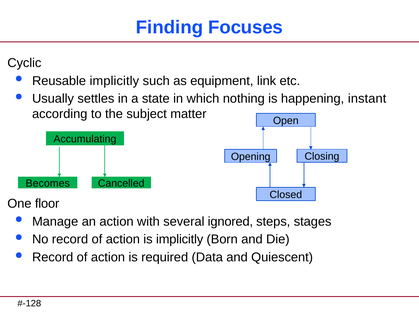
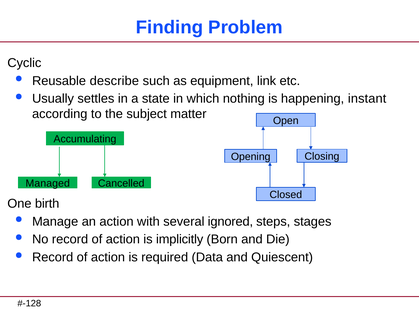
Focuses: Focuses -> Problem
Reusable implicitly: implicitly -> describe
Becomes: Becomes -> Managed
floor: floor -> birth
